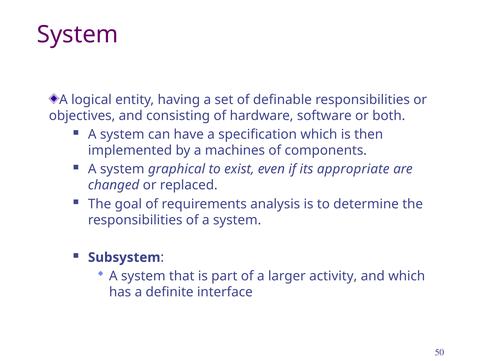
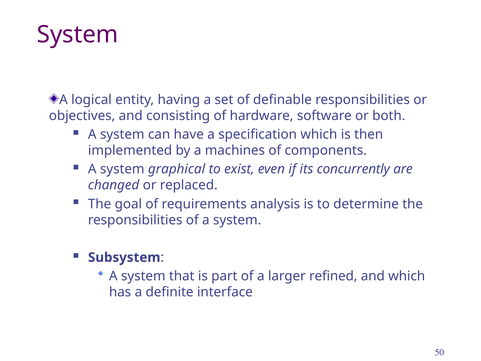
appropriate: appropriate -> concurrently
activity: activity -> refined
